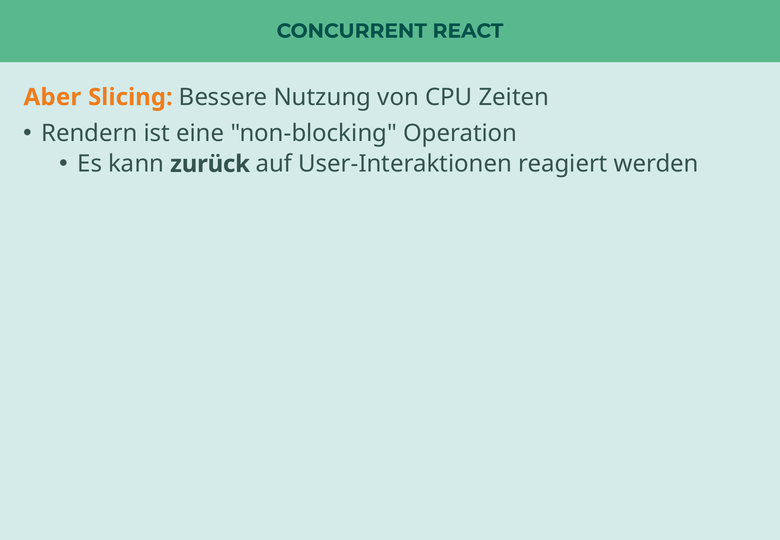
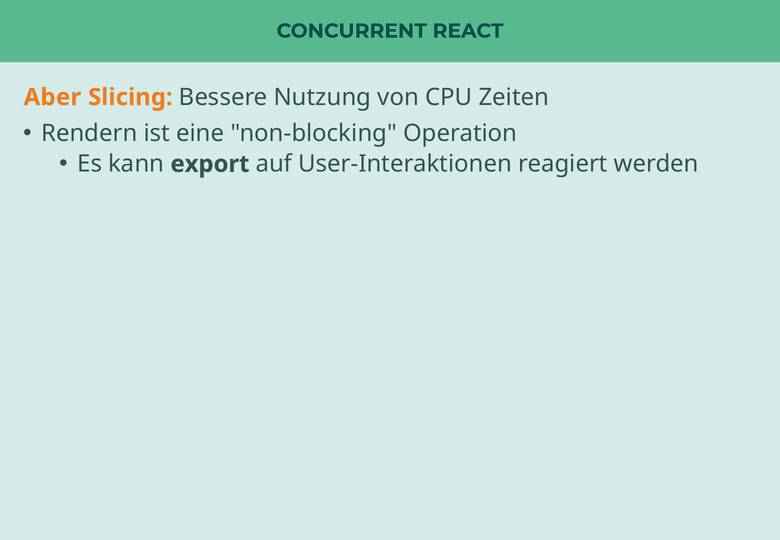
zurück: zurück -> export
